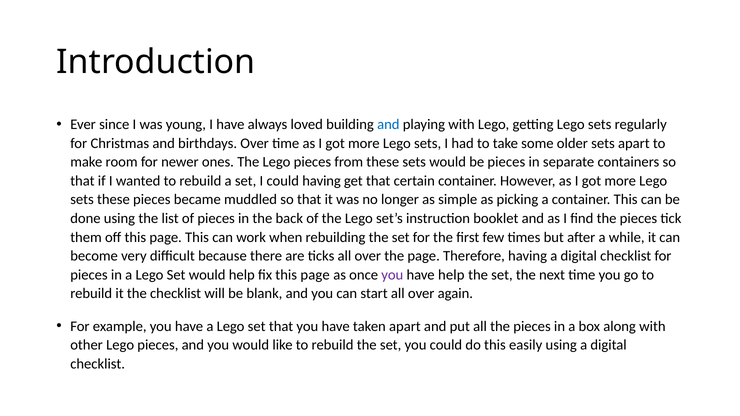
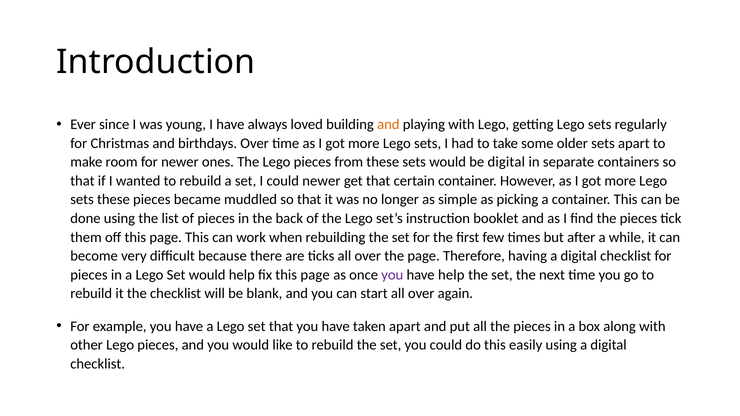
and at (388, 125) colour: blue -> orange
be pieces: pieces -> digital
could having: having -> newer
